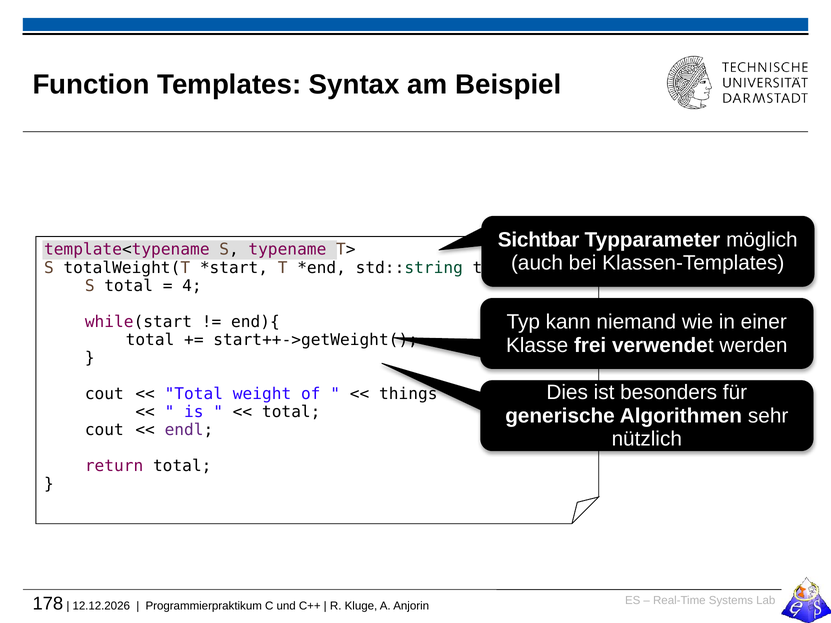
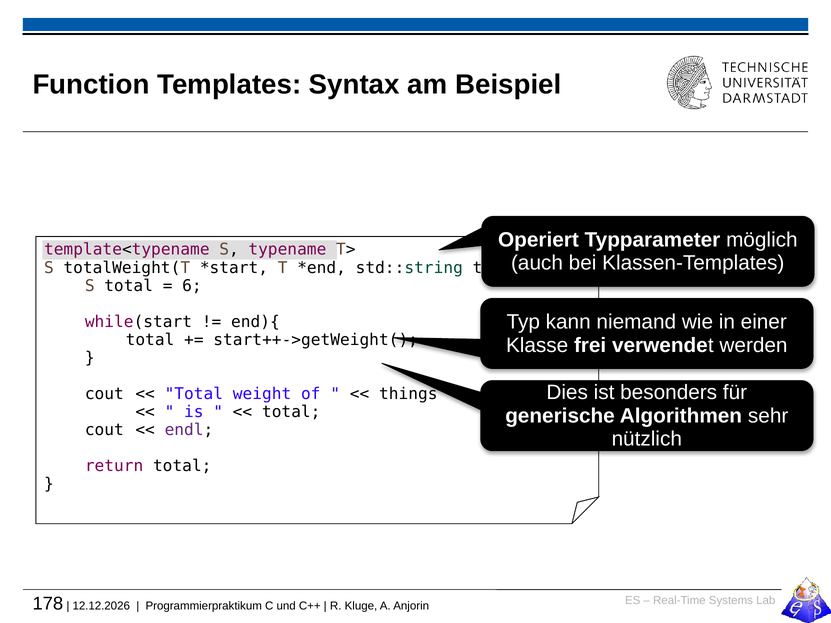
Sichtbar: Sichtbar -> Operiert
4: 4 -> 6
